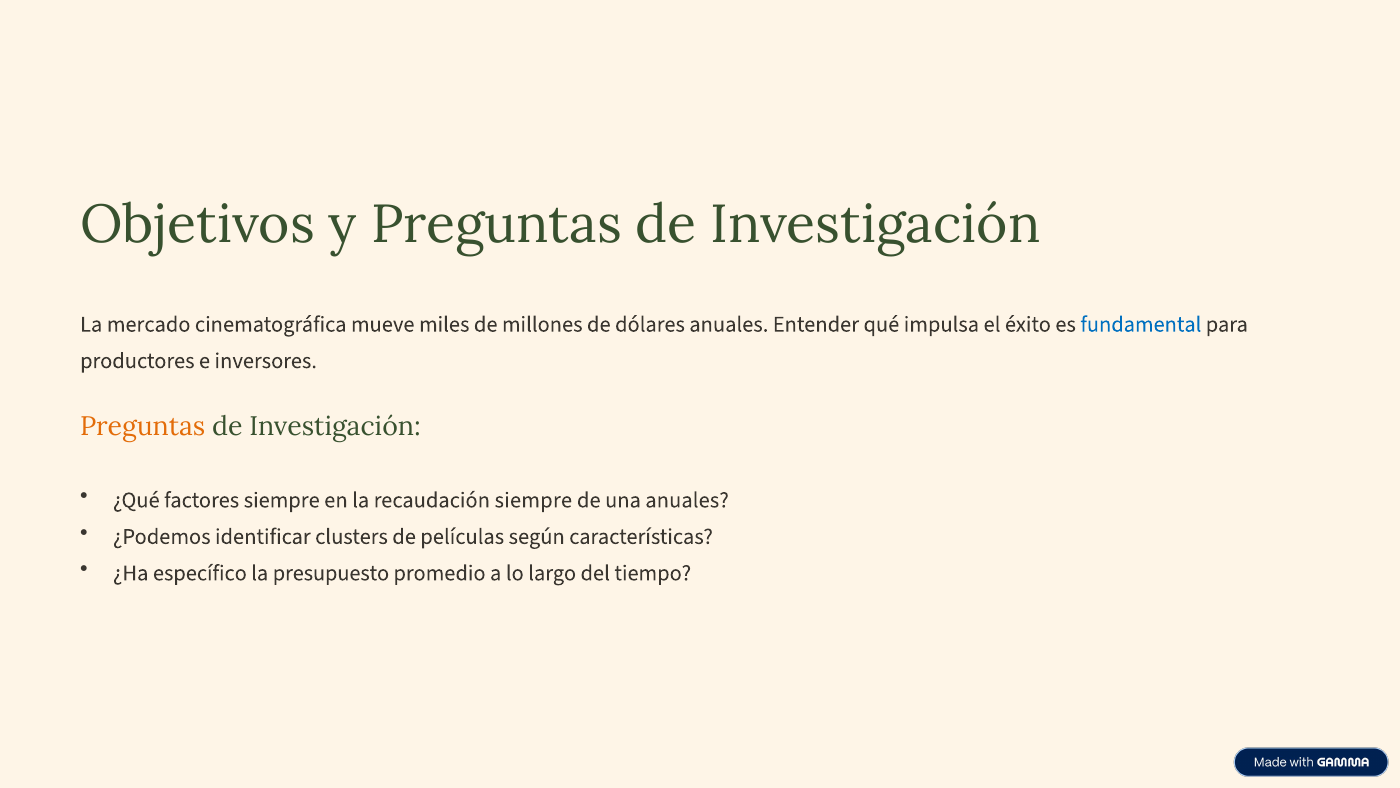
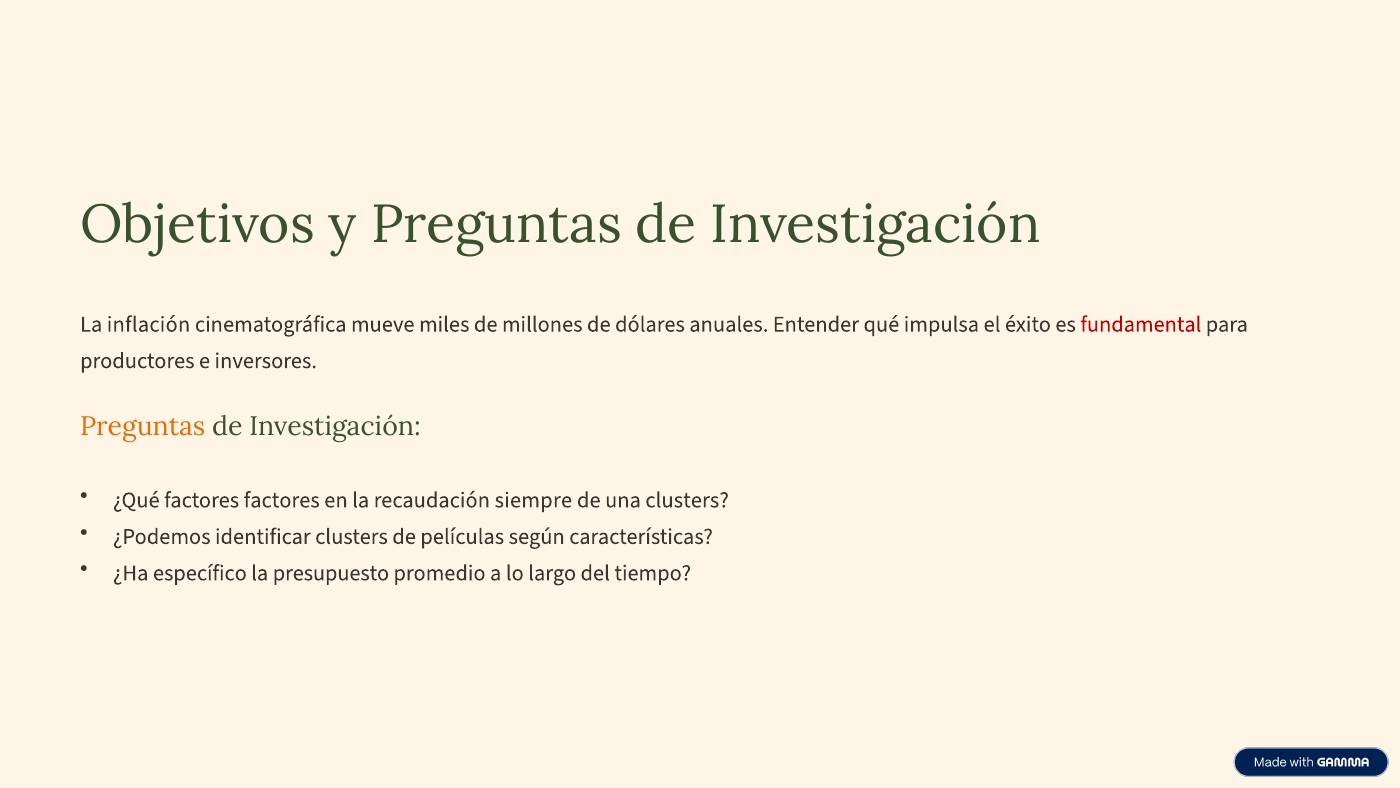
mercado: mercado -> inflación
fundamental colour: blue -> red
factores siempre: siempre -> factores
una anuales: anuales -> clusters
